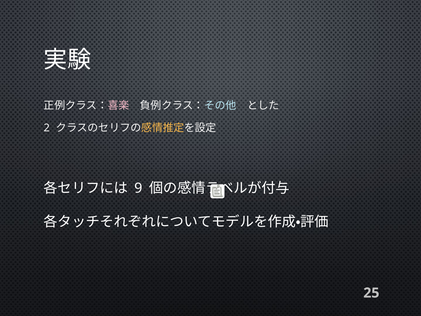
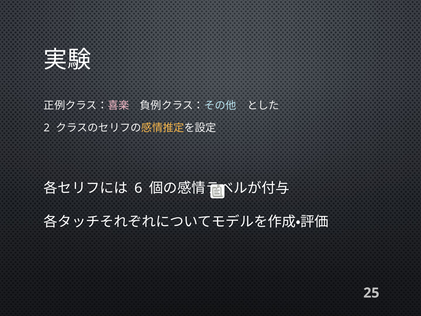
9: 9 -> 6
